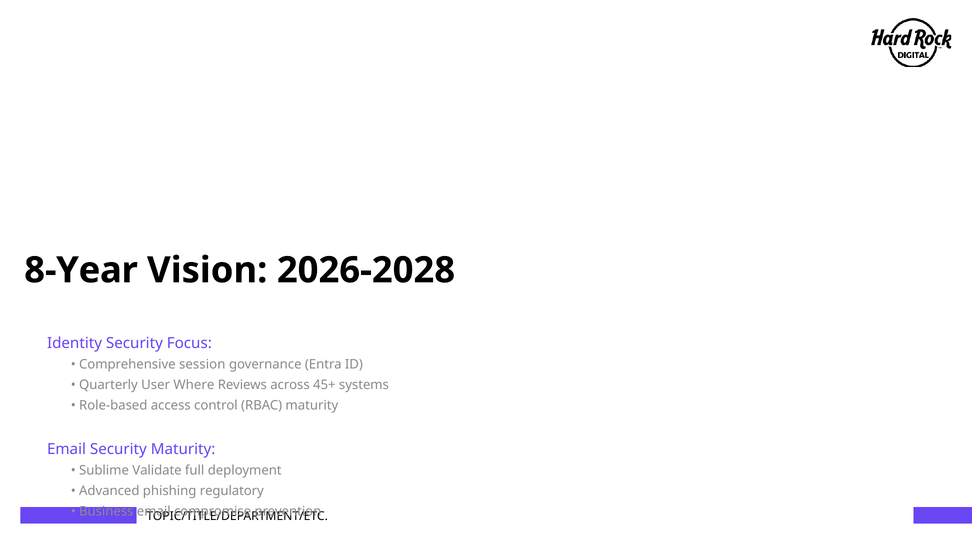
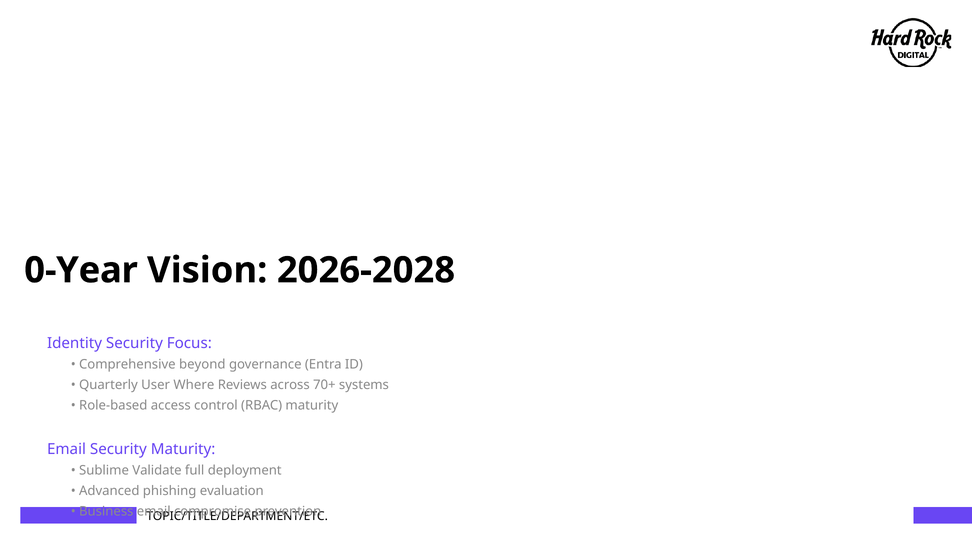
8-Year: 8-Year -> 0-Year
Comprehensive session: session -> beyond
45+: 45+ -> 70+
phishing regulatory: regulatory -> evaluation
